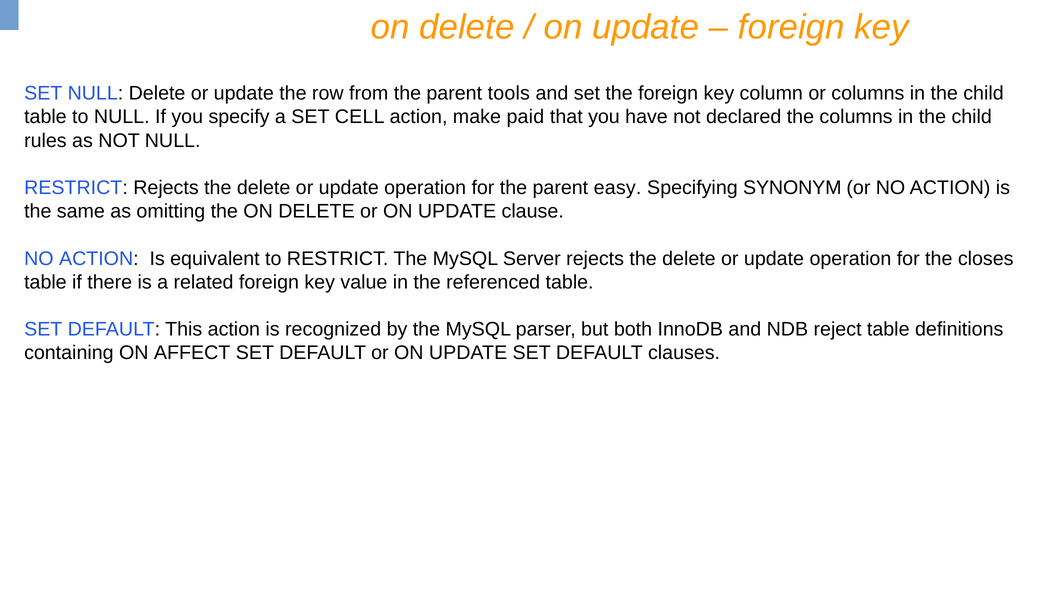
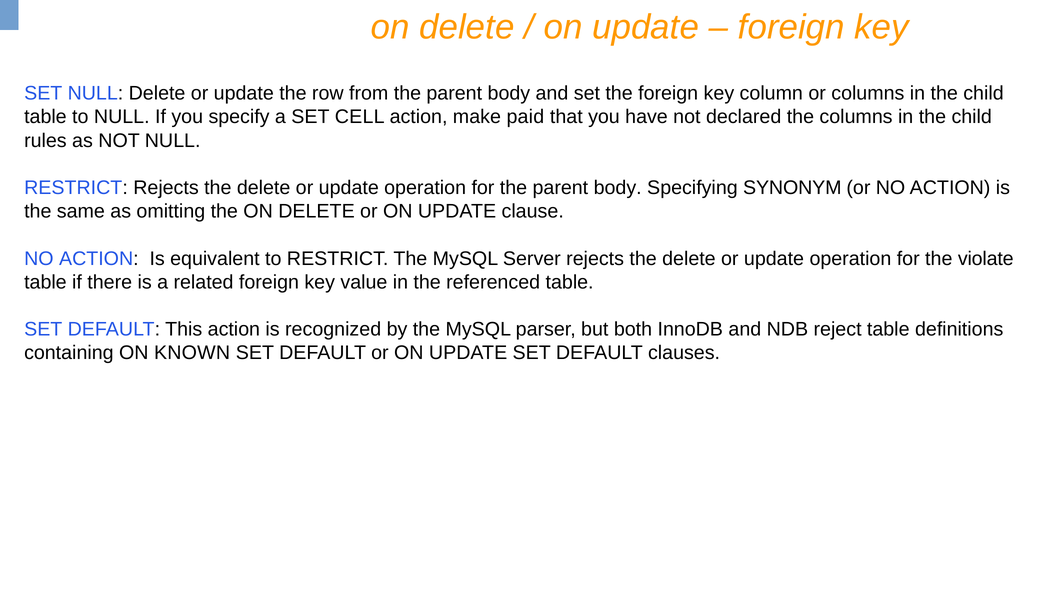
from the parent tools: tools -> body
for the parent easy: easy -> body
closes: closes -> violate
AFFECT: AFFECT -> KNOWN
